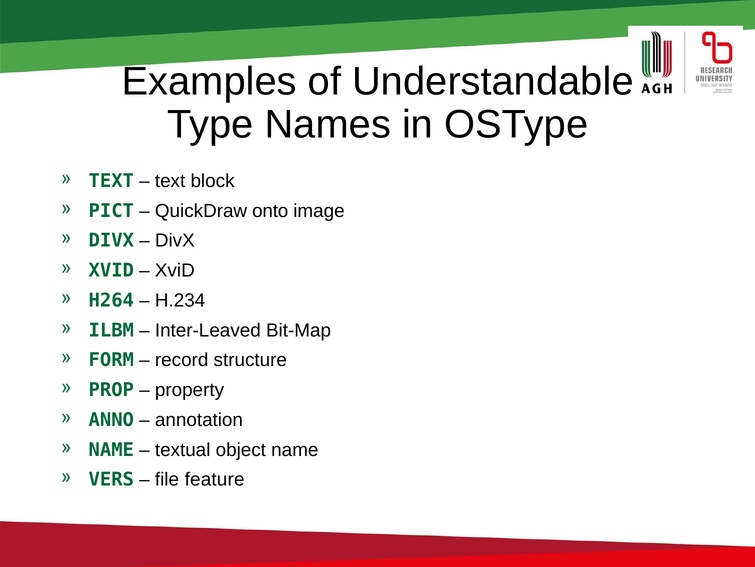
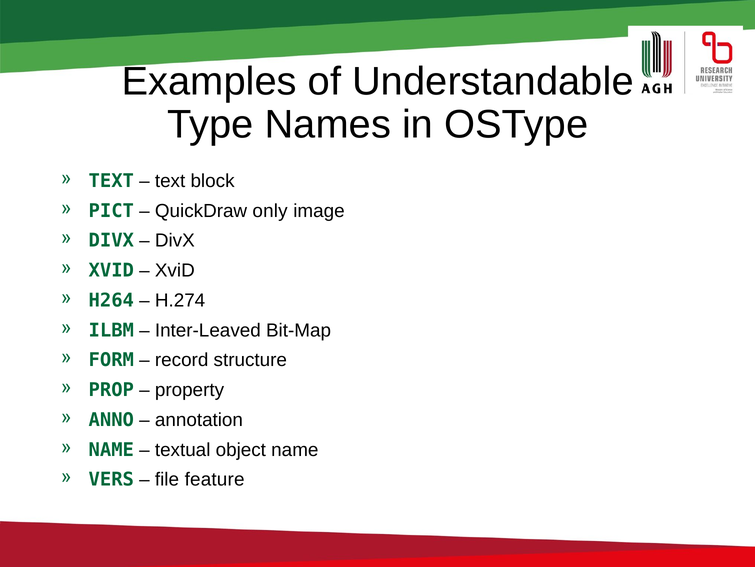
onto: onto -> only
H.234: H.234 -> H.274
